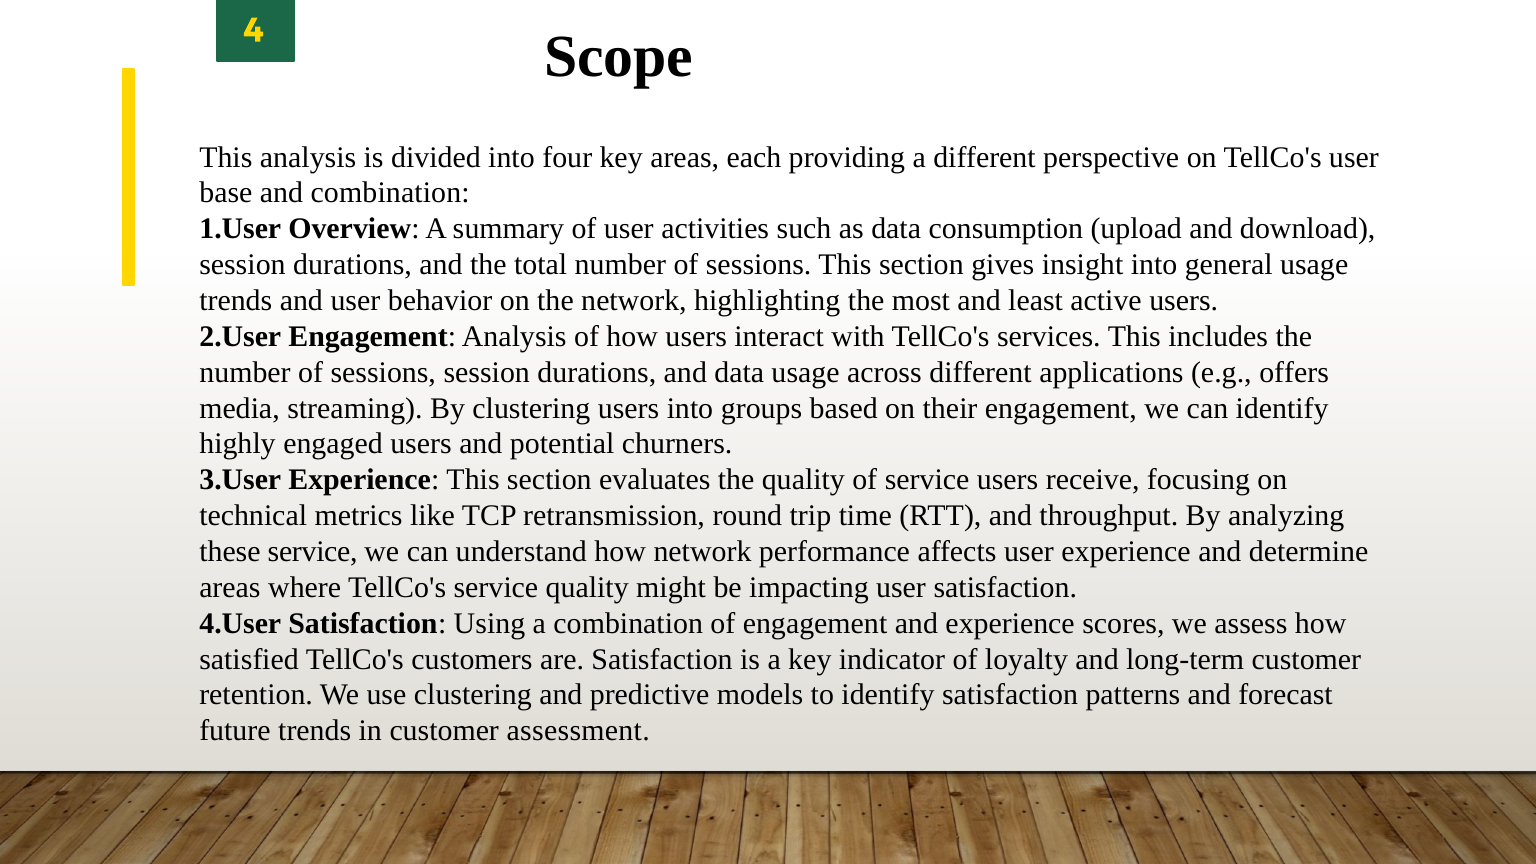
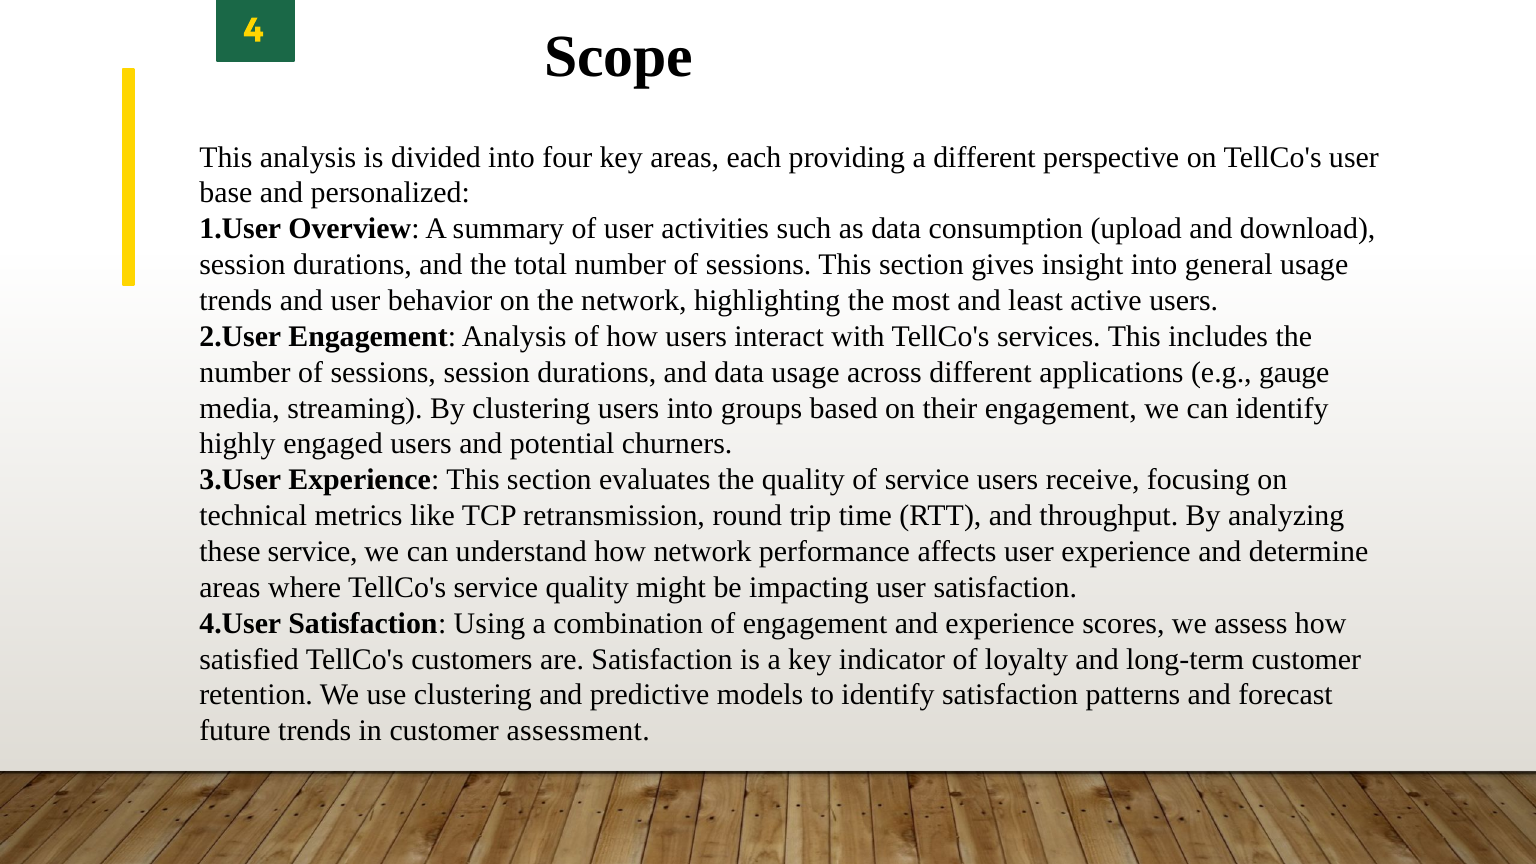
and combination: combination -> personalized
offers: offers -> gauge
